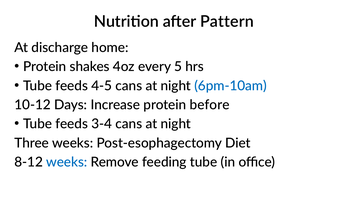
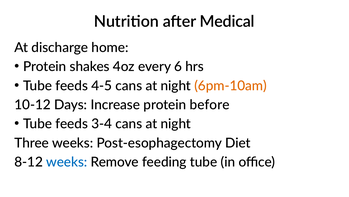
Pattern: Pattern -> Medical
5: 5 -> 6
6pm-10am colour: blue -> orange
